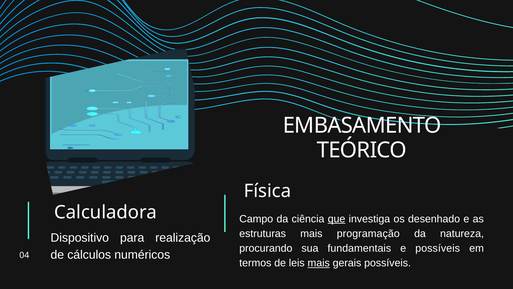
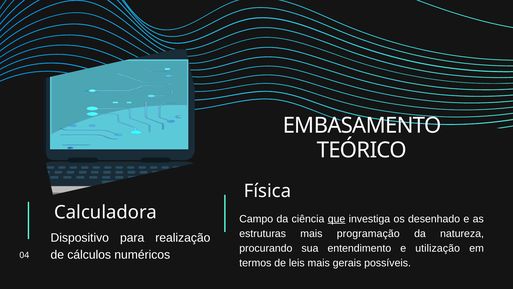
fundamentais: fundamentais -> entendimento
e possíveis: possíveis -> utilização
mais at (319, 263) underline: present -> none
